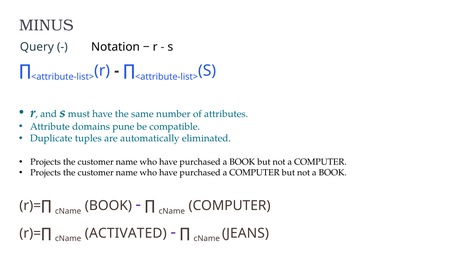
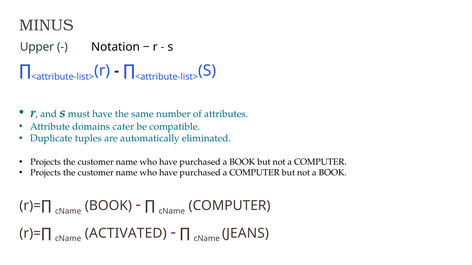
Query: Query -> Upper
pune: pune -> cater
